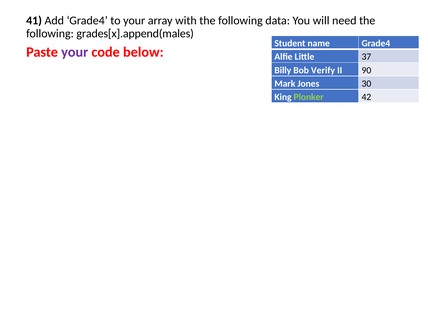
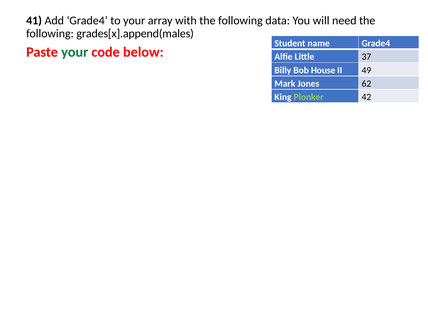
your at (75, 52) colour: purple -> green
Verify: Verify -> House
90: 90 -> 49
30: 30 -> 62
